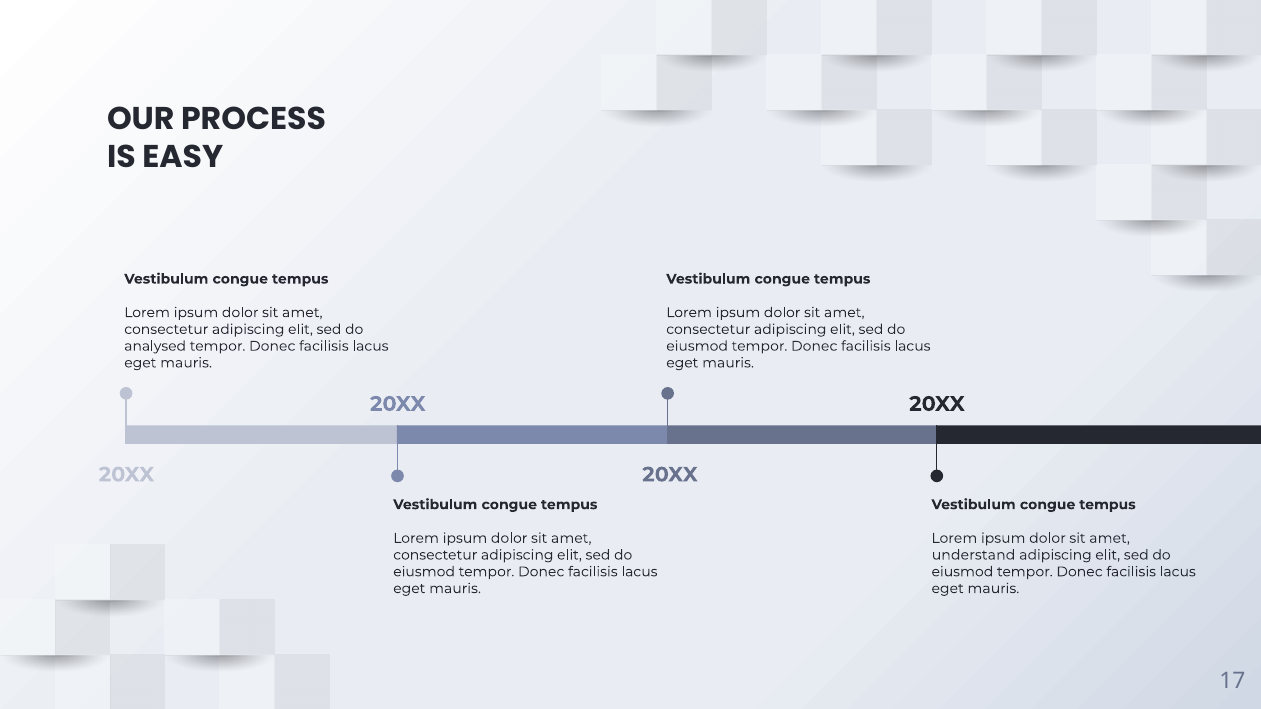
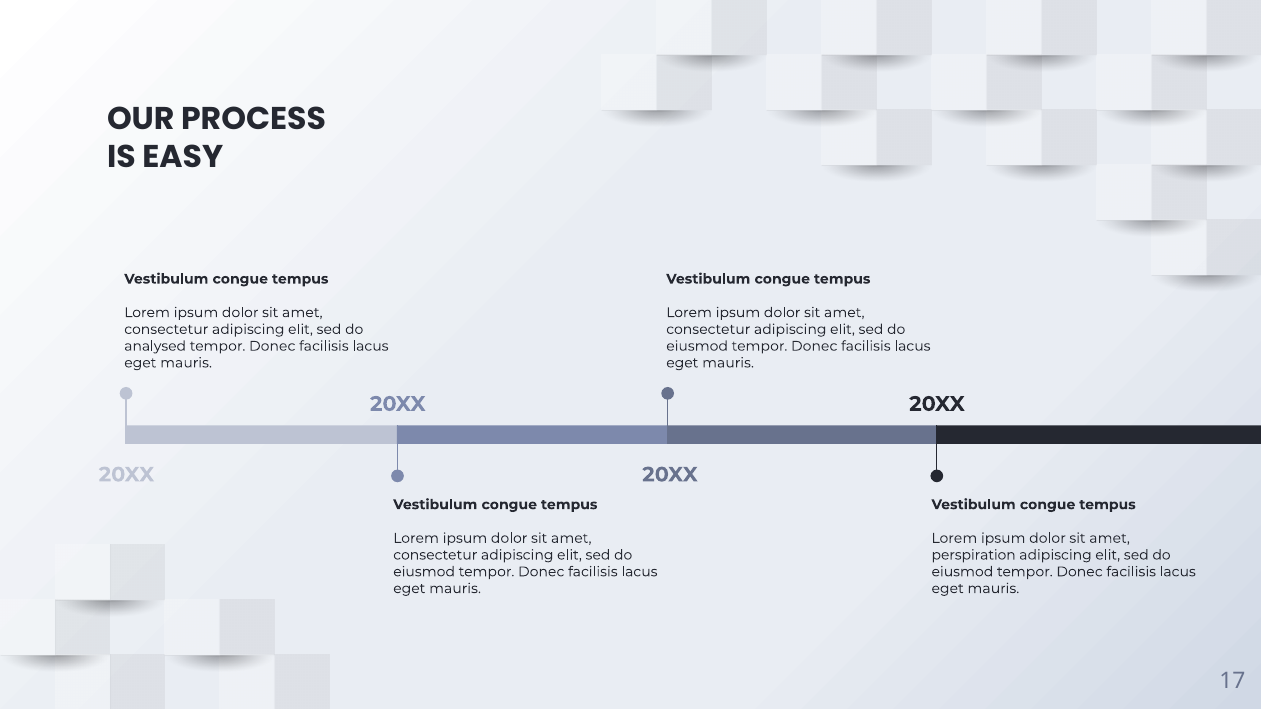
understand: understand -> perspiration
